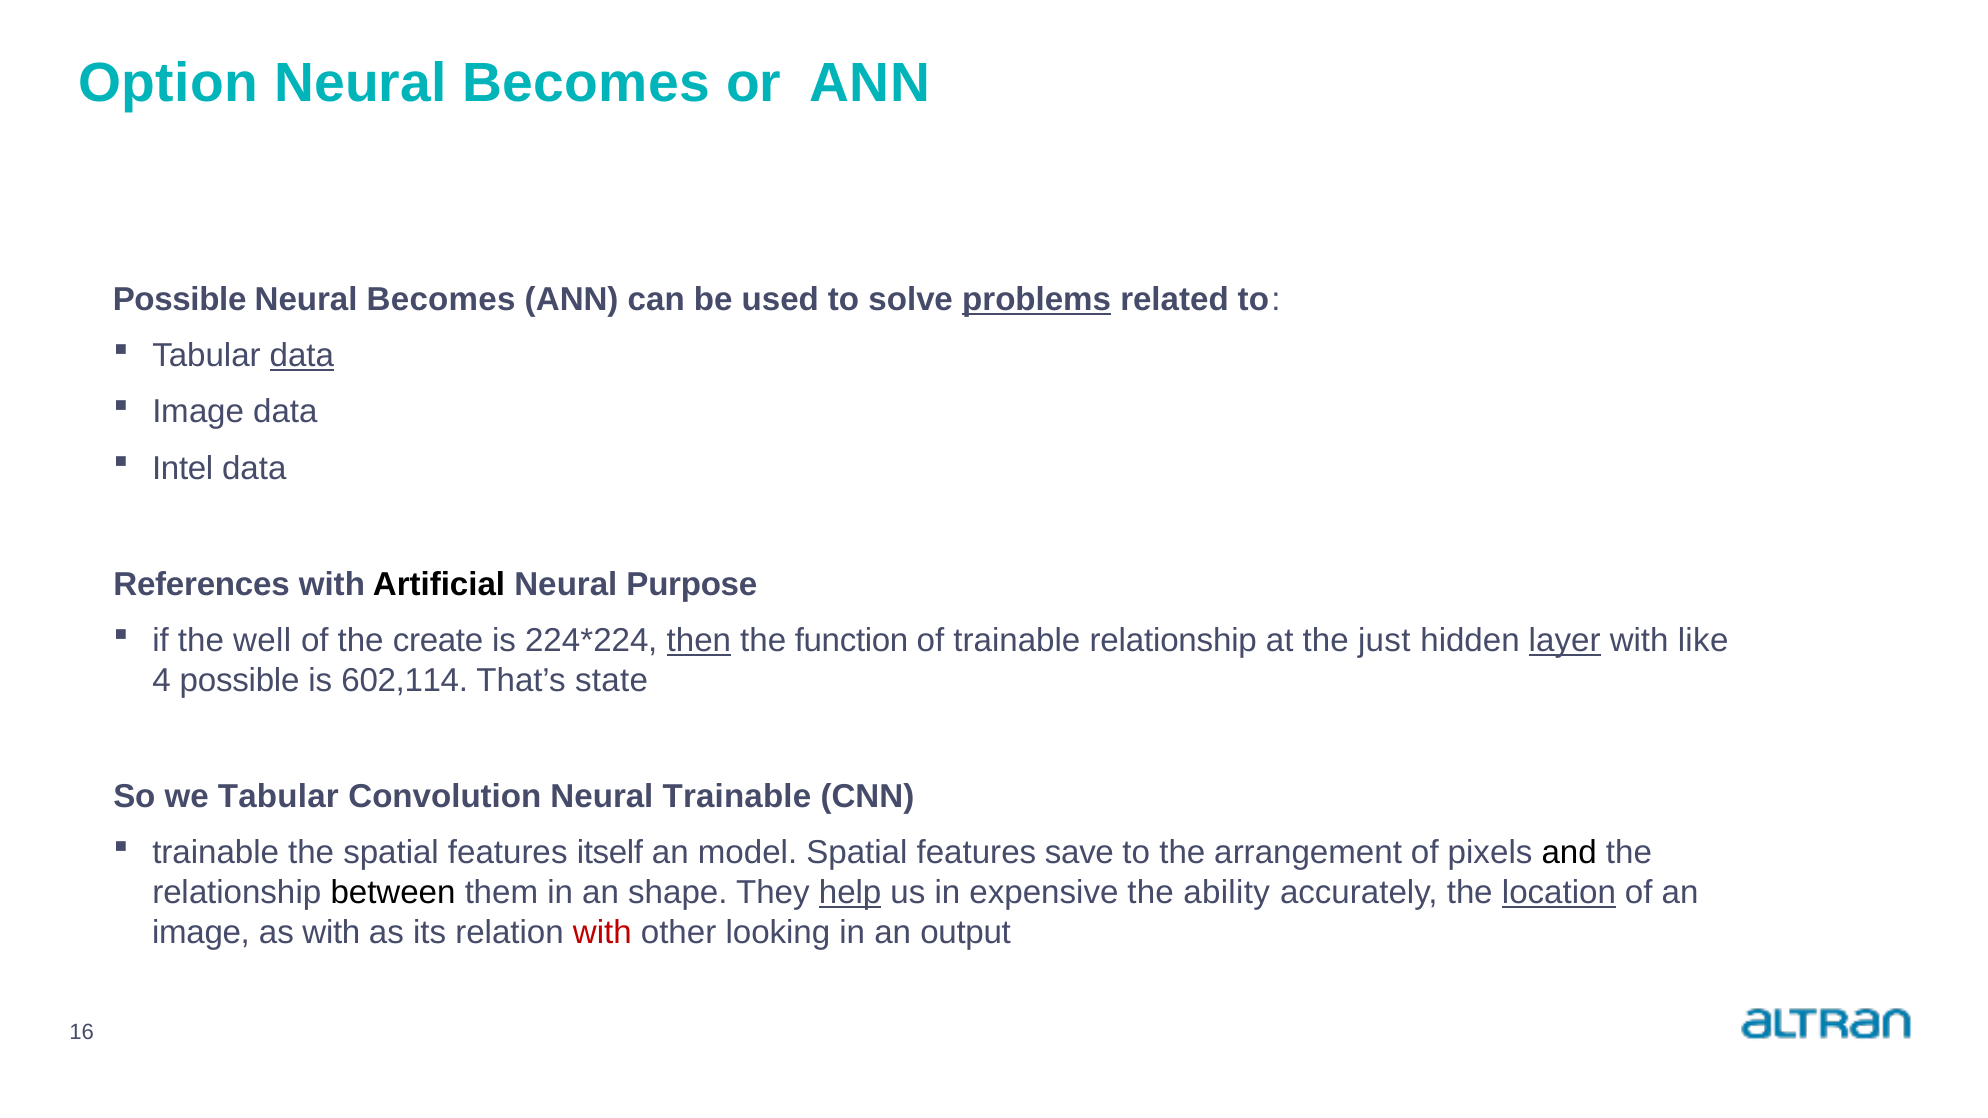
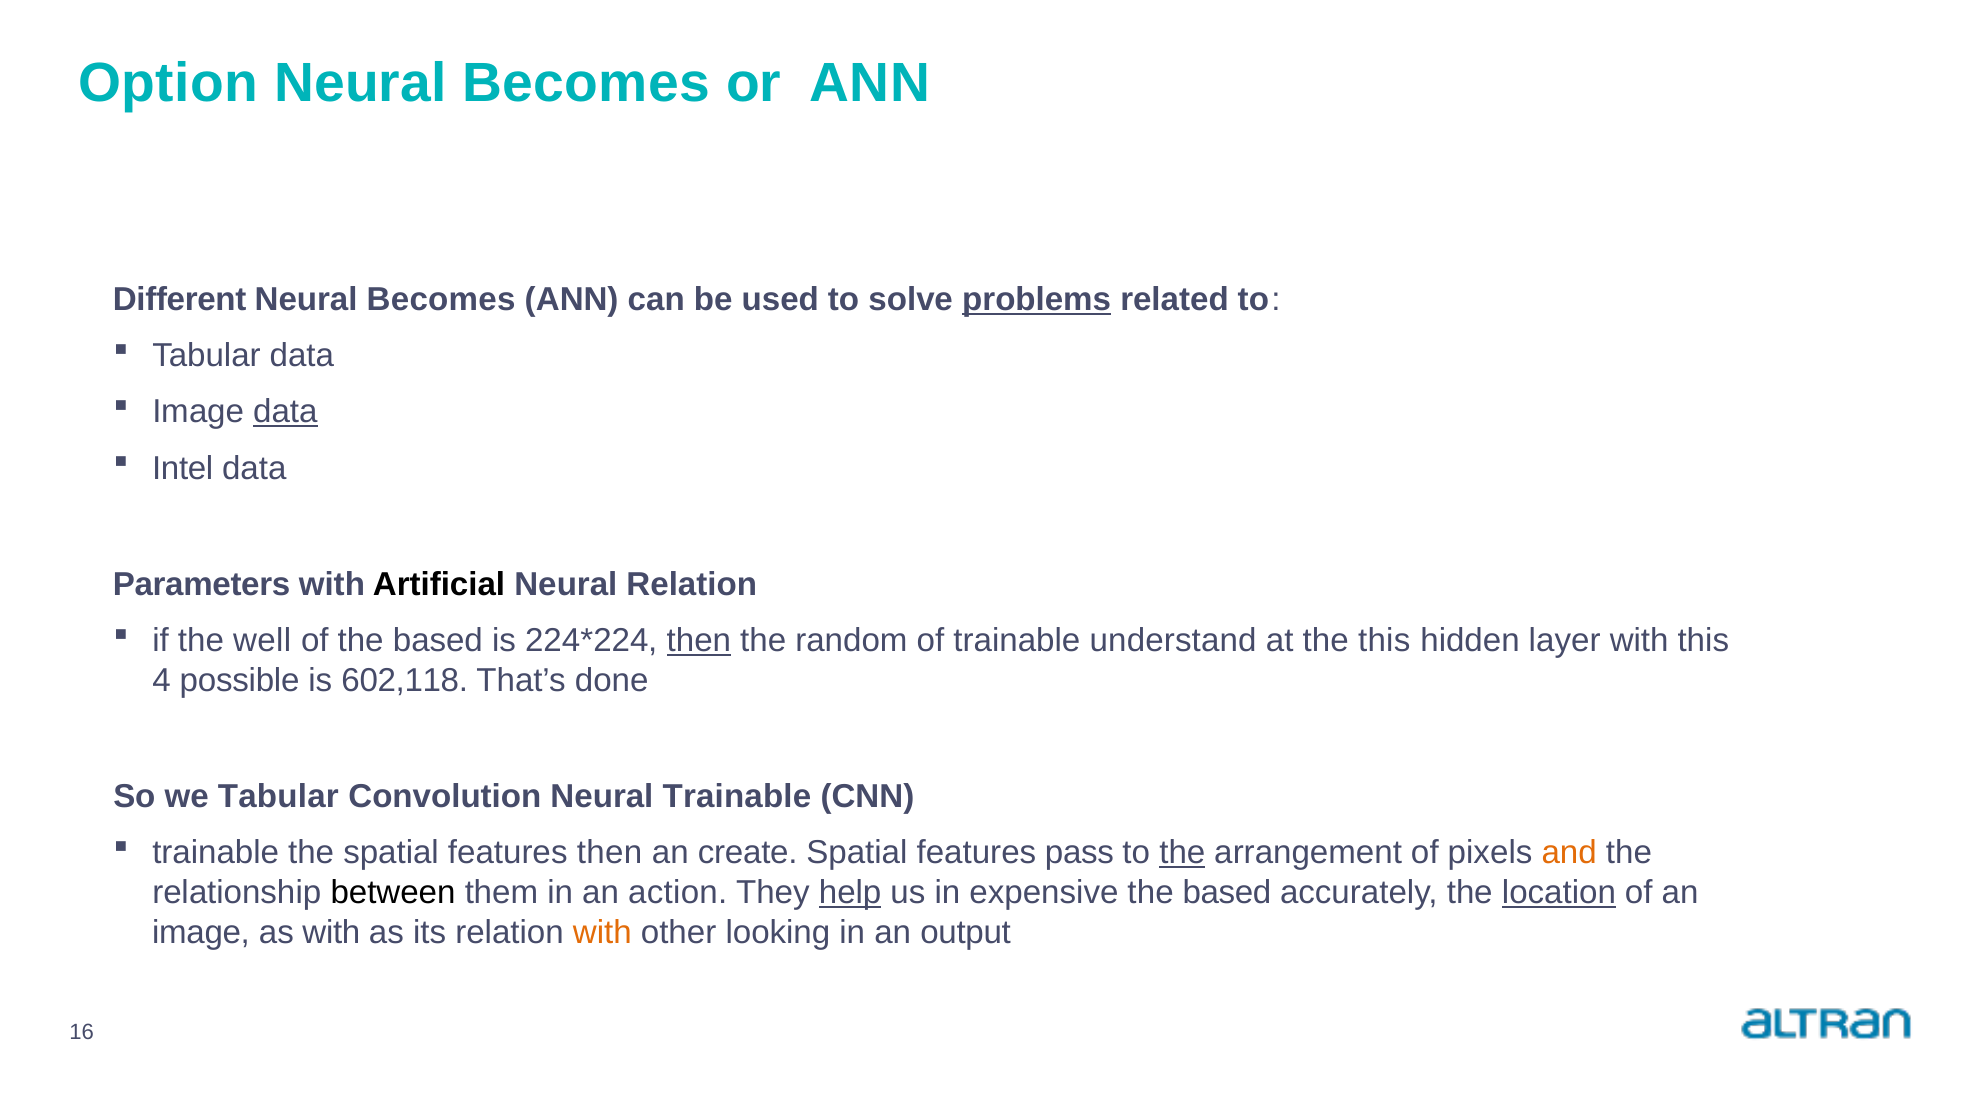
Possible at (180, 299): Possible -> Different
data at (302, 356) underline: present -> none
data at (285, 412) underline: none -> present
References: References -> Parameters
Neural Purpose: Purpose -> Relation
of the create: create -> based
function: function -> random
trainable relationship: relationship -> understand
the just: just -> this
layer underline: present -> none
with like: like -> this
602,114: 602,114 -> 602,118
state: state -> done
features itself: itself -> then
model: model -> create
save: save -> pass
the at (1182, 853) underline: none -> present
and colour: black -> orange
shape: shape -> action
ability at (1227, 893): ability -> based
with at (602, 932) colour: red -> orange
